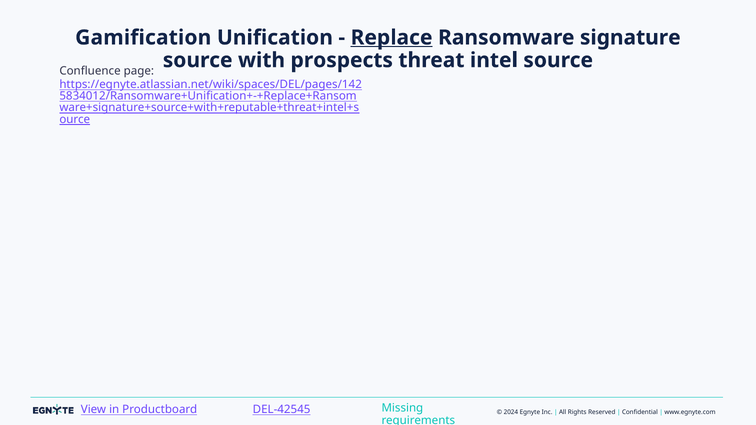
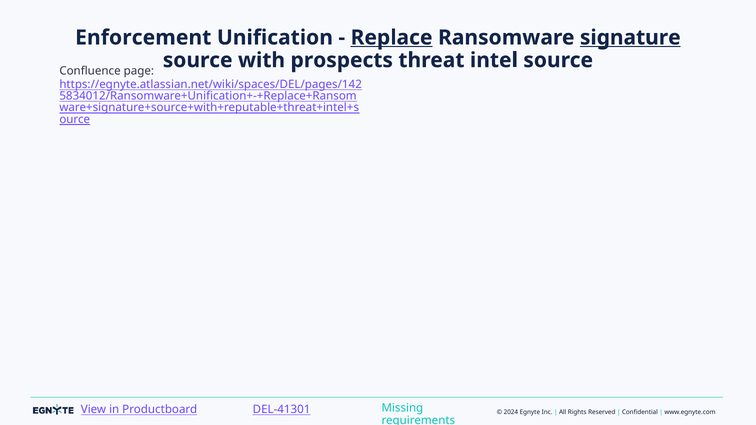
Gamification: Gamification -> Enforcement
signature underline: none -> present
DEL-42545: DEL-42545 -> DEL-41301
